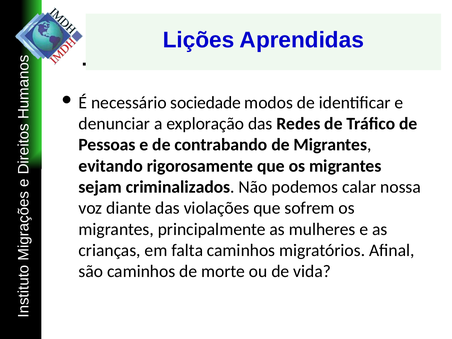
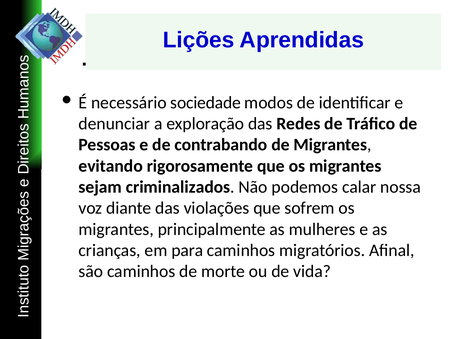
falta: falta -> para
